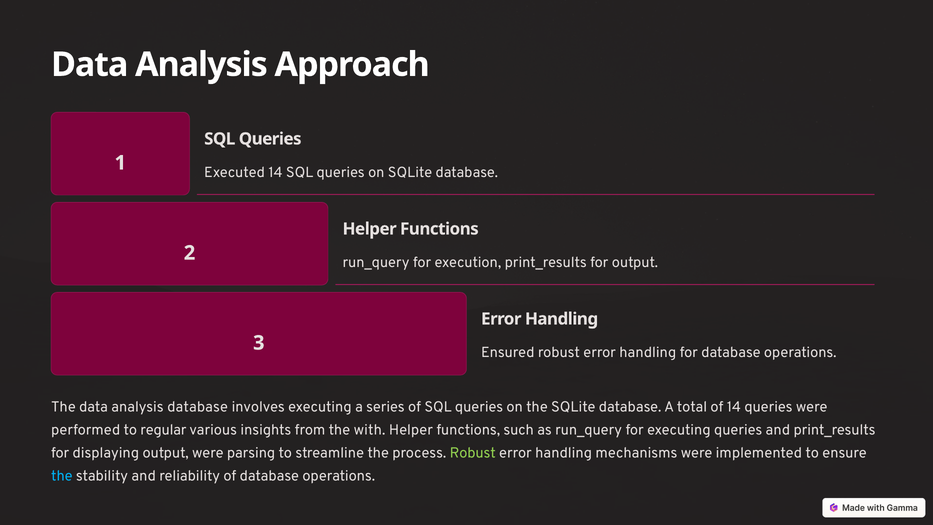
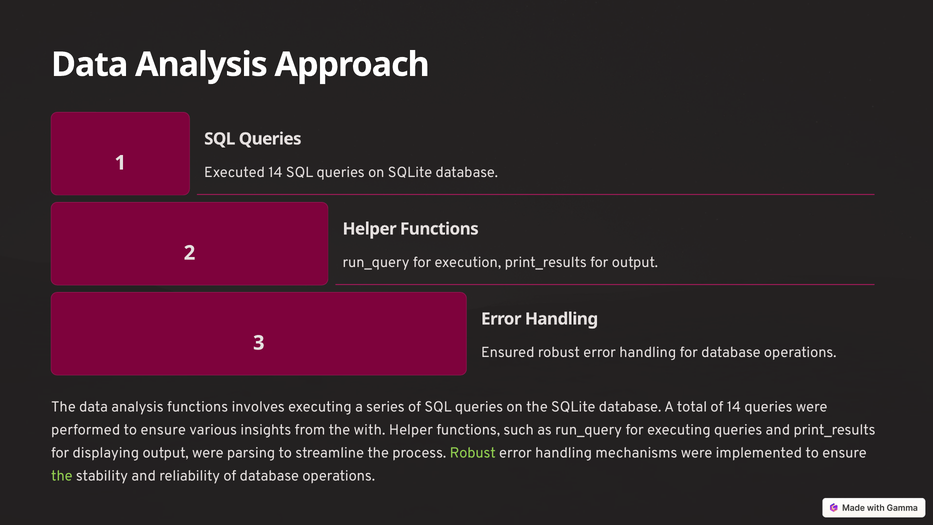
analysis database: database -> functions
performed to regular: regular -> ensure
the at (62, 476) colour: light blue -> light green
